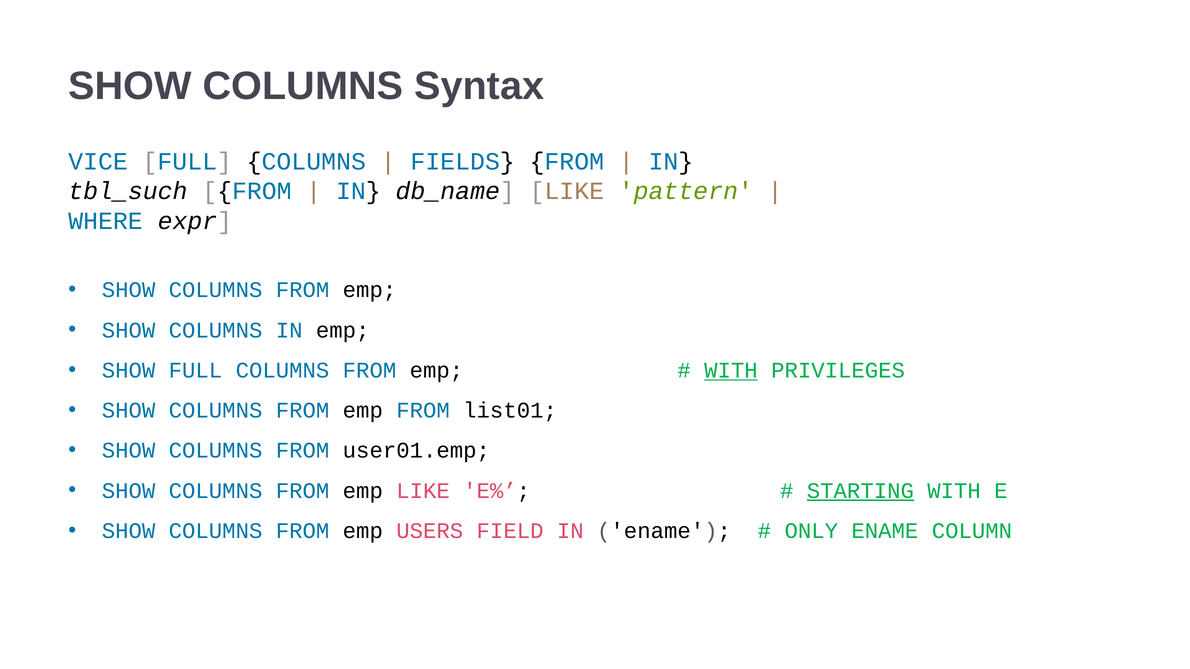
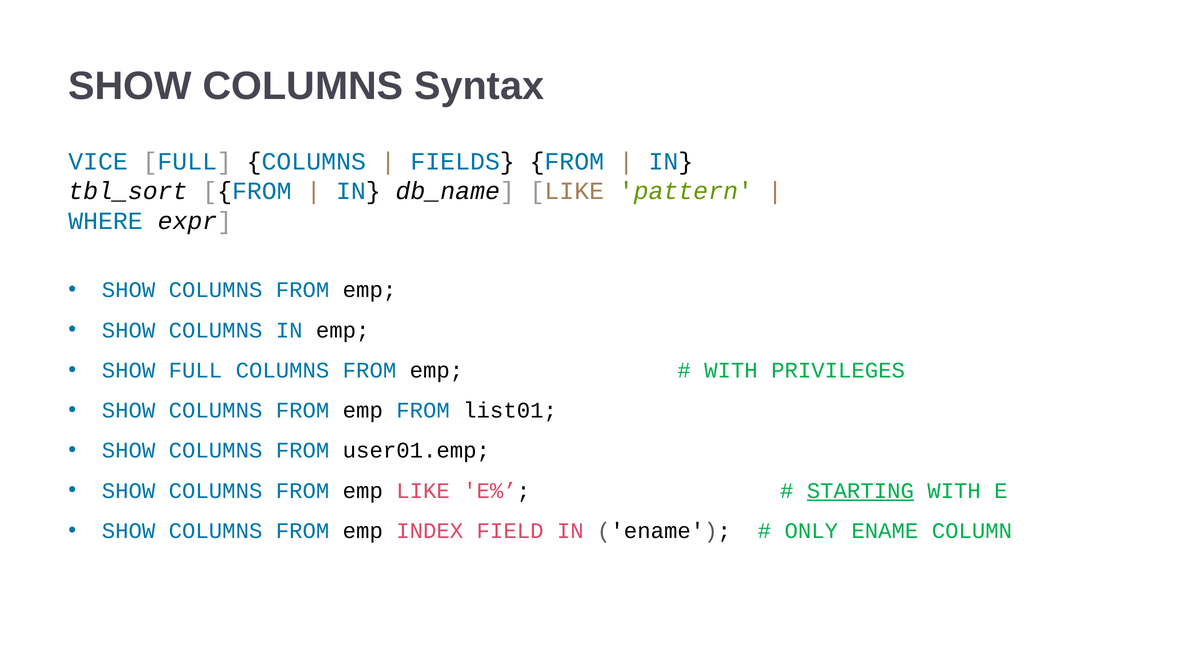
tbl_such: tbl_such -> tbl_sort
WITH at (731, 371) underline: present -> none
USERS: USERS -> INDEX
